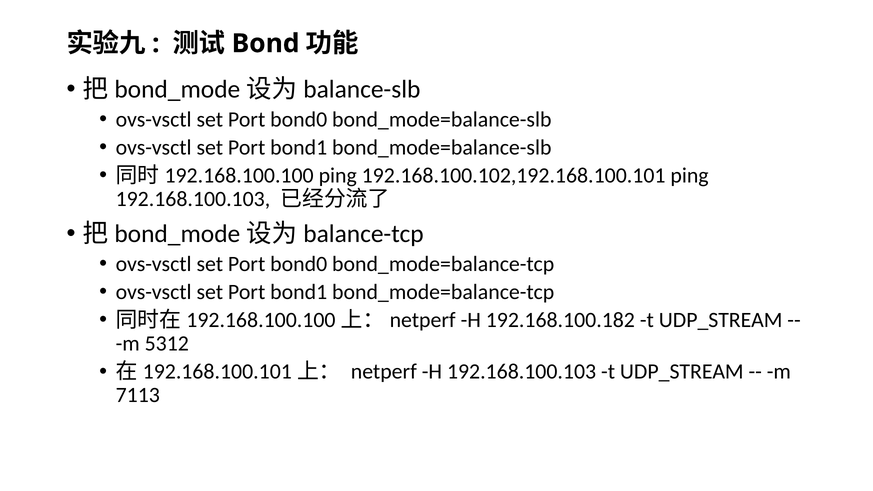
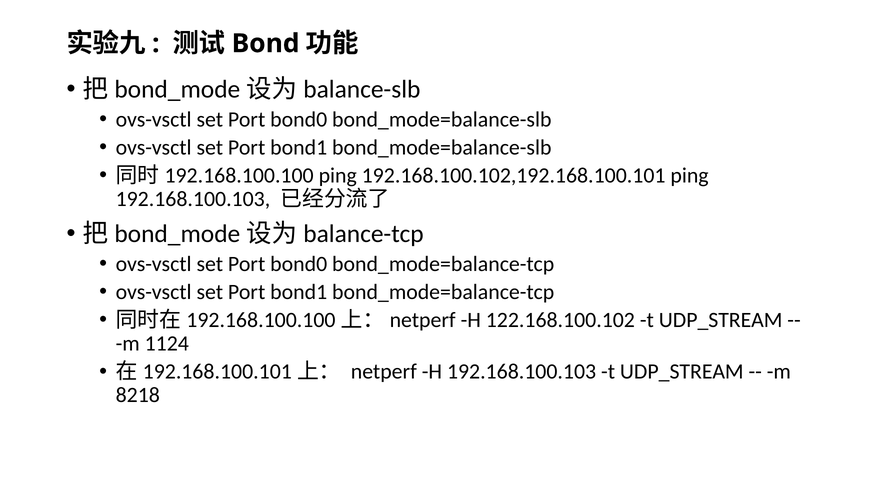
192.168.100.182: 192.168.100.182 -> 122.168.100.102
5312: 5312 -> 1124
7113: 7113 -> 8218
